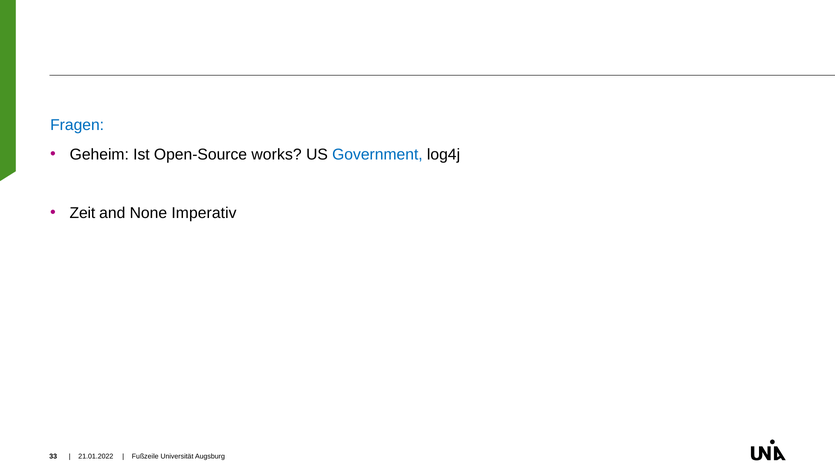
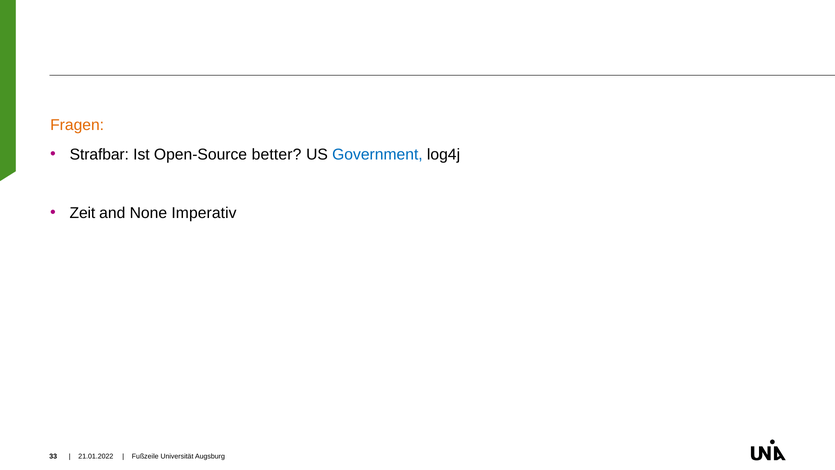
Fragen colour: blue -> orange
Geheim: Geheim -> Strafbar
works: works -> better
